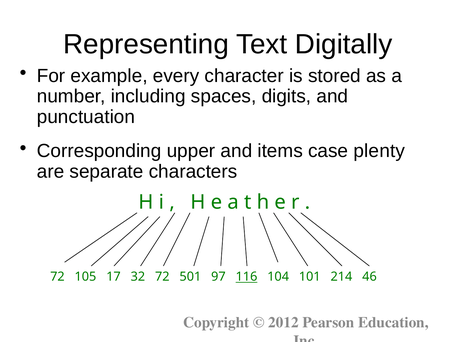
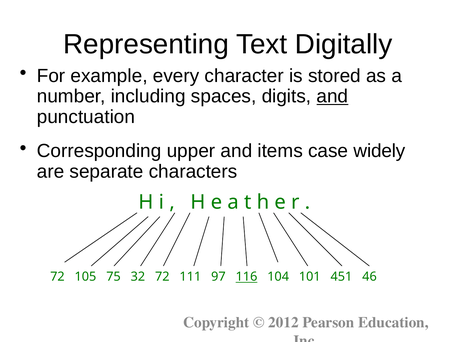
and at (332, 96) underline: none -> present
plenty: plenty -> widely
17: 17 -> 75
501: 501 -> 111
214: 214 -> 451
